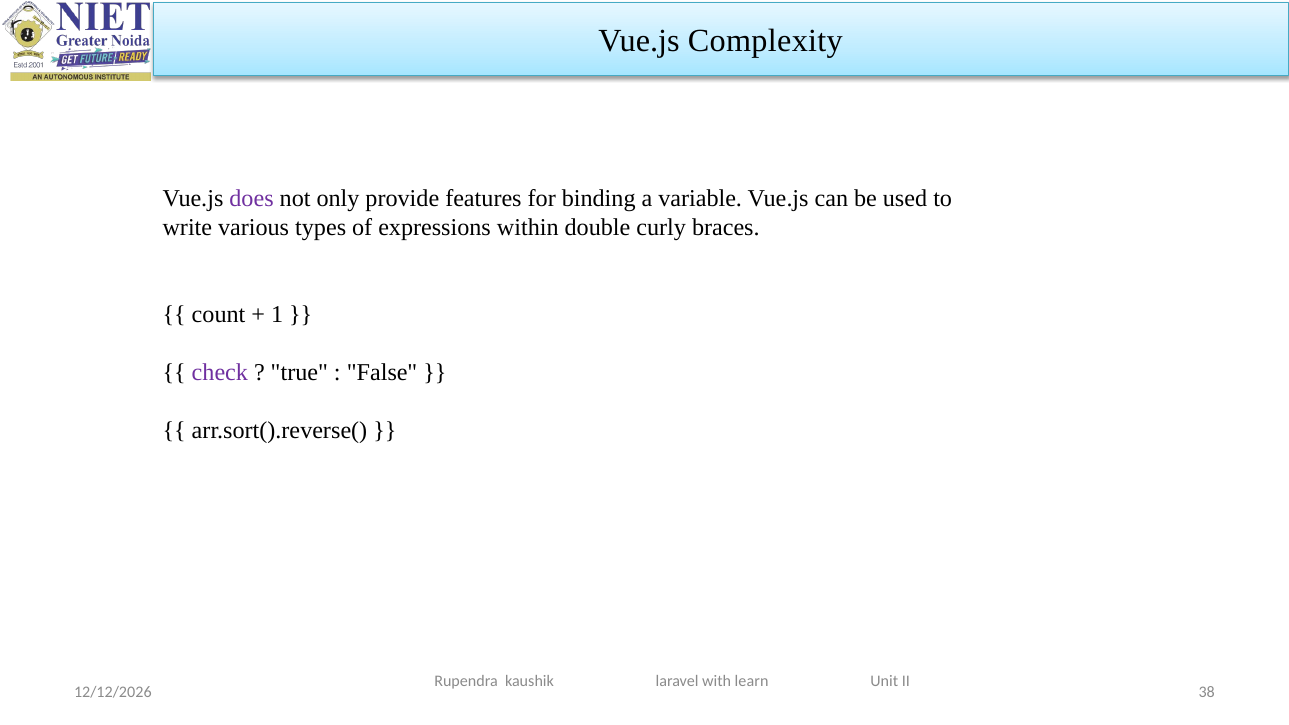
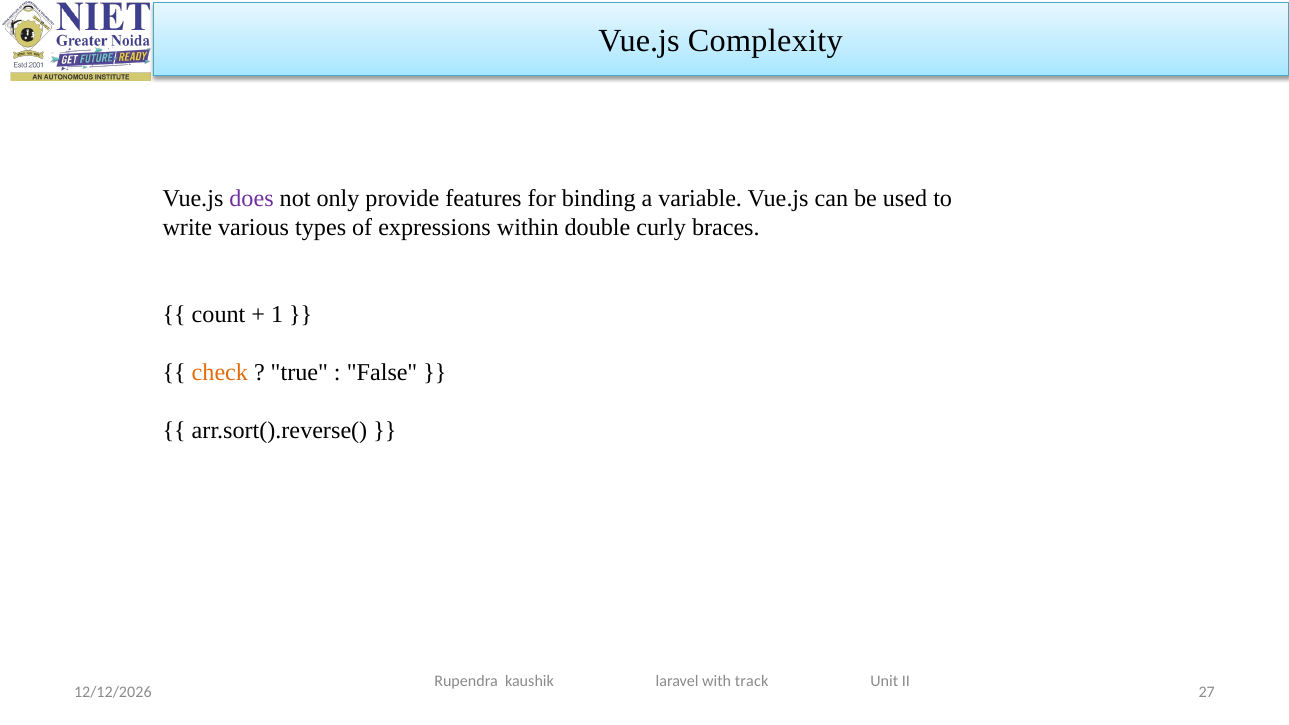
check colour: purple -> orange
learn: learn -> track
38: 38 -> 27
